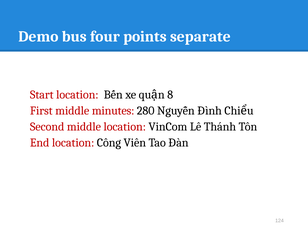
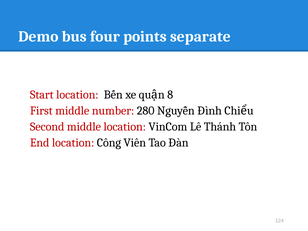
minutes: minutes -> number
